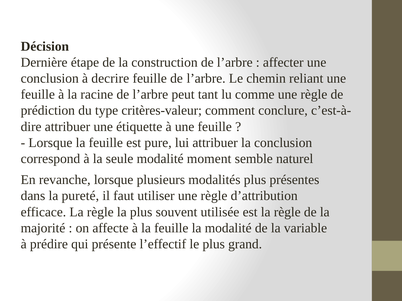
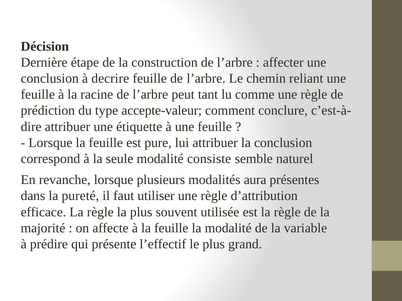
critères-valeur: critères-valeur -> accepte-valeur
moment: moment -> consiste
modalités plus: plus -> aura
